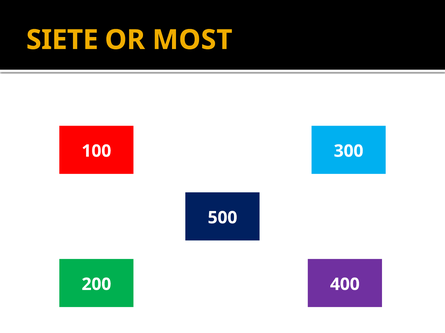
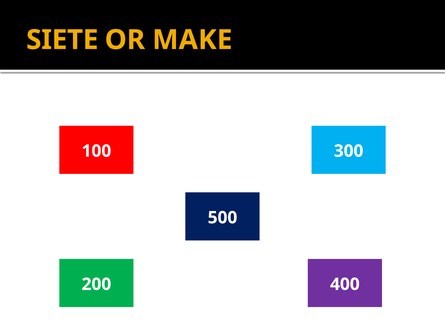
MOST: MOST -> MAKE
